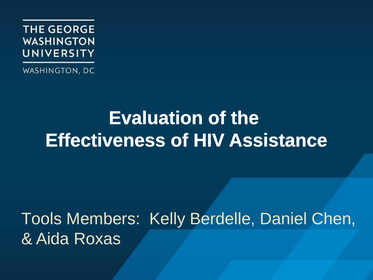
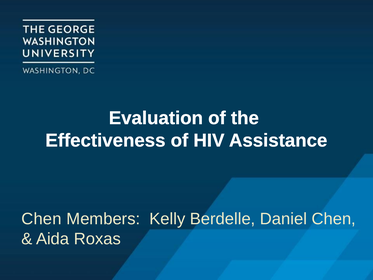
Tools at (42, 219): Tools -> Chen
